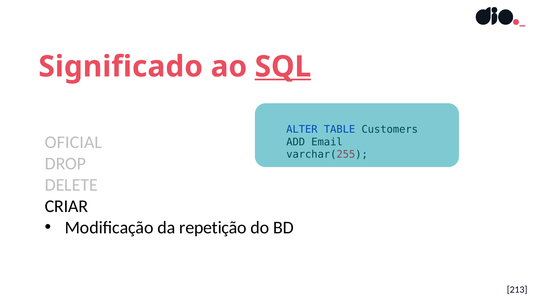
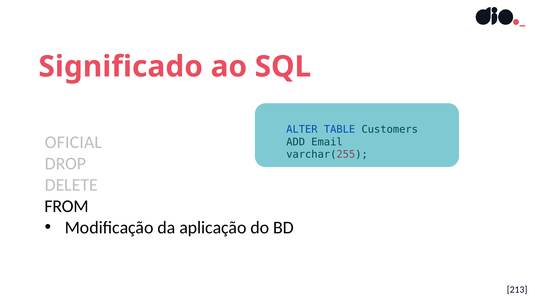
SQL underline: present -> none
CRIAR: CRIAR -> FROM
repetição: repetição -> aplicação
